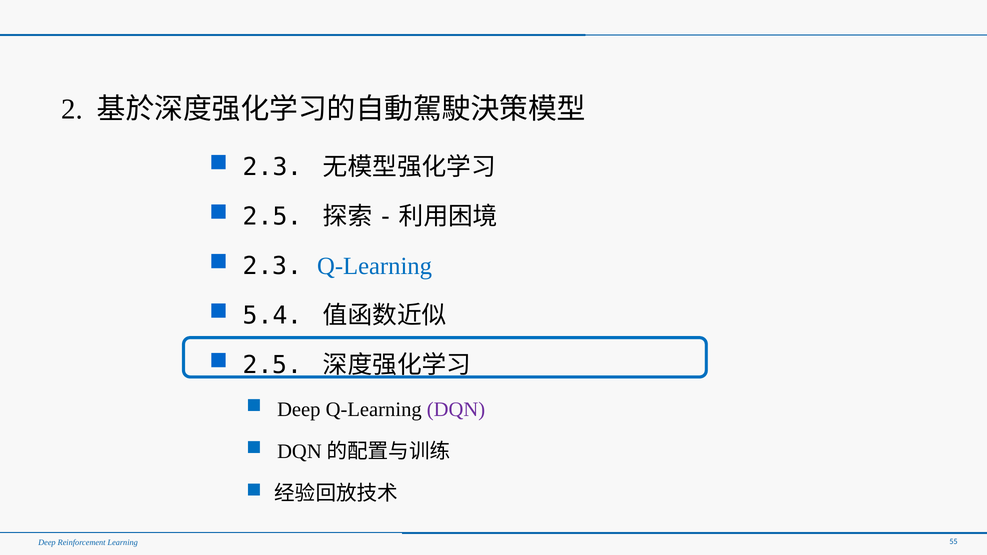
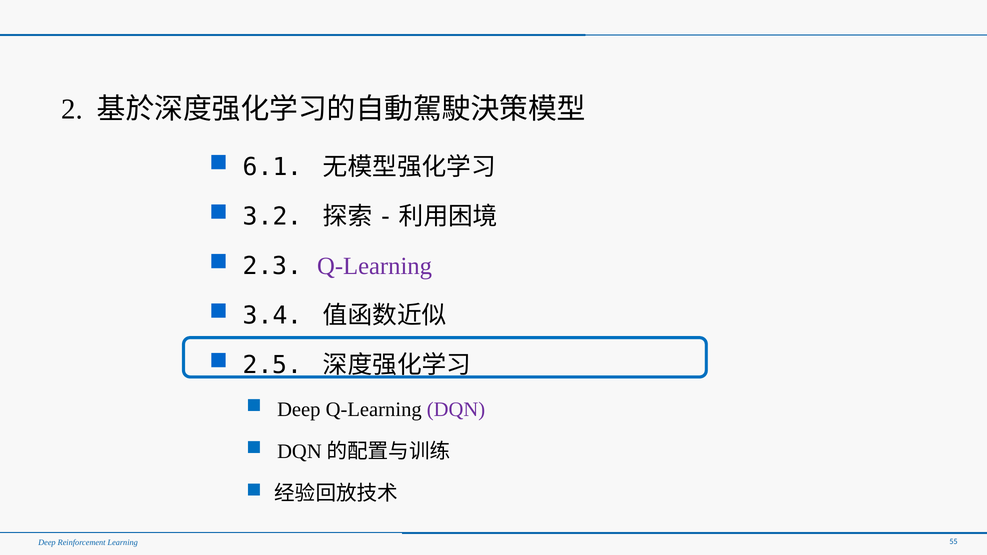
2.3 at (273, 167): 2.3 -> 6.1
2.5 at (273, 217): 2.5 -> 3.2
Q-Learning at (375, 266) colour: blue -> purple
5.4: 5.4 -> 3.4
